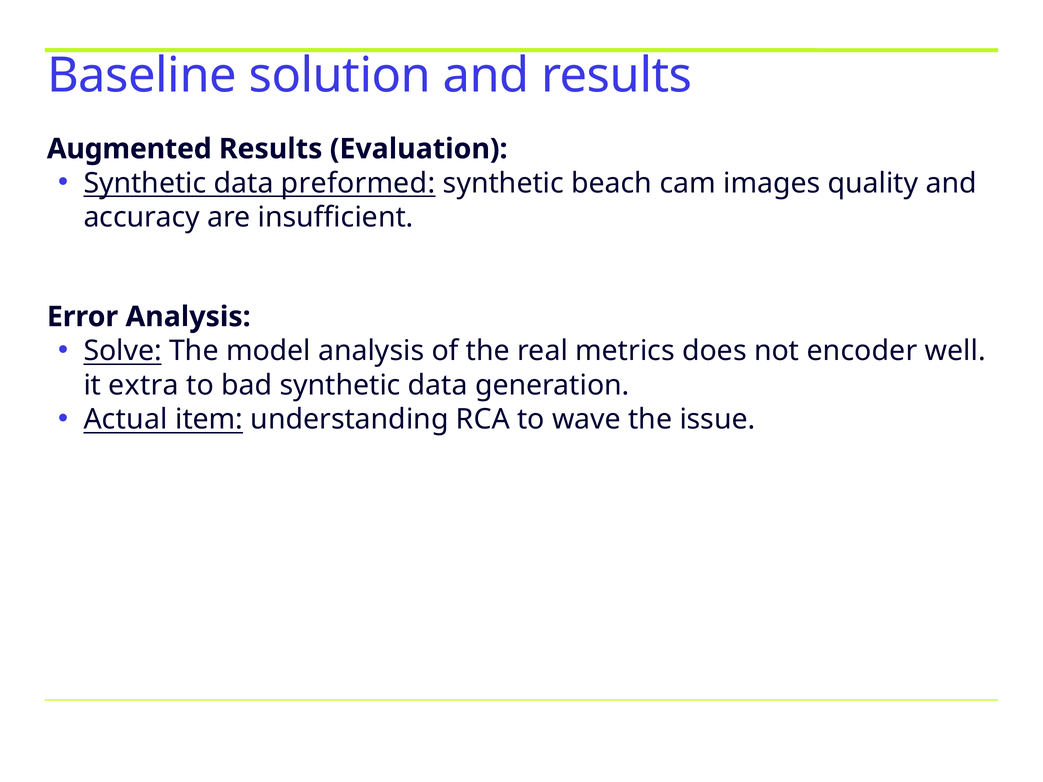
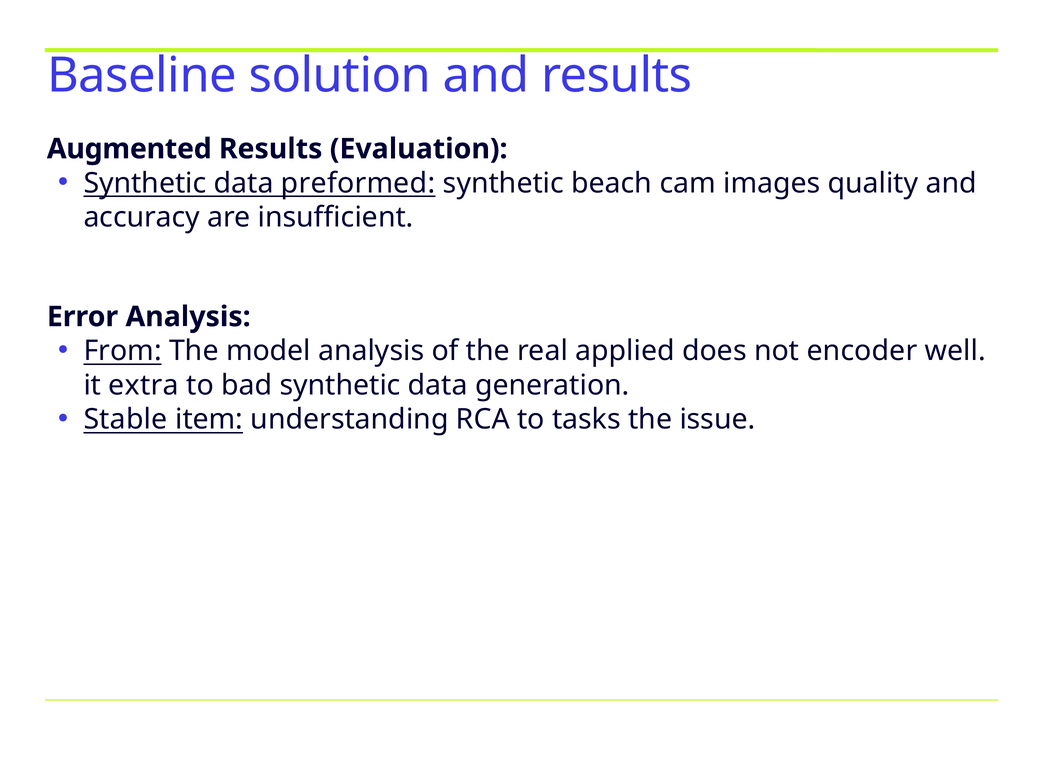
Solve: Solve -> From
metrics: metrics -> applied
Actual: Actual -> Stable
wave: wave -> tasks
